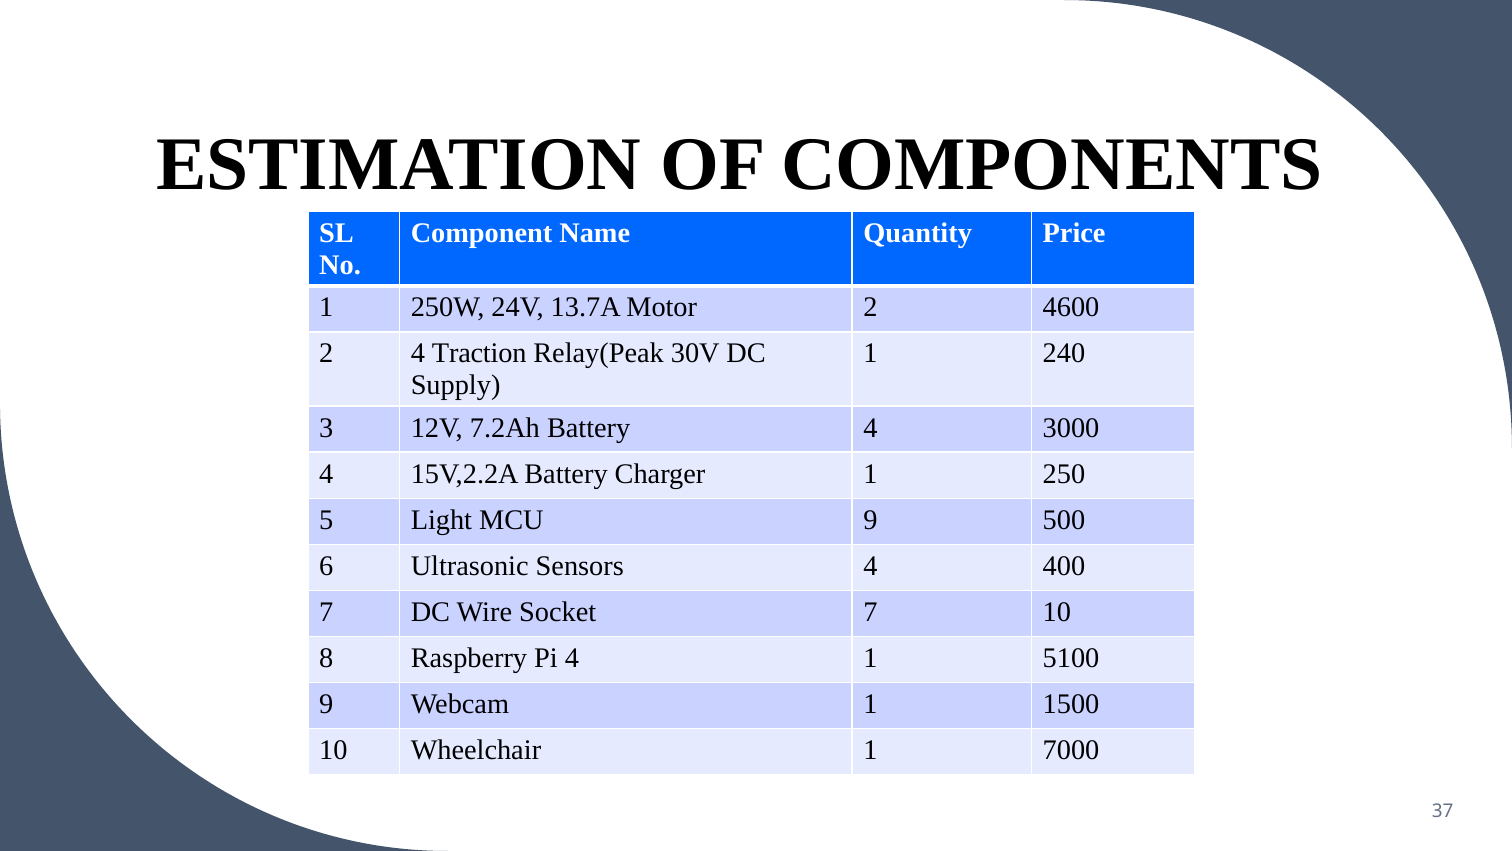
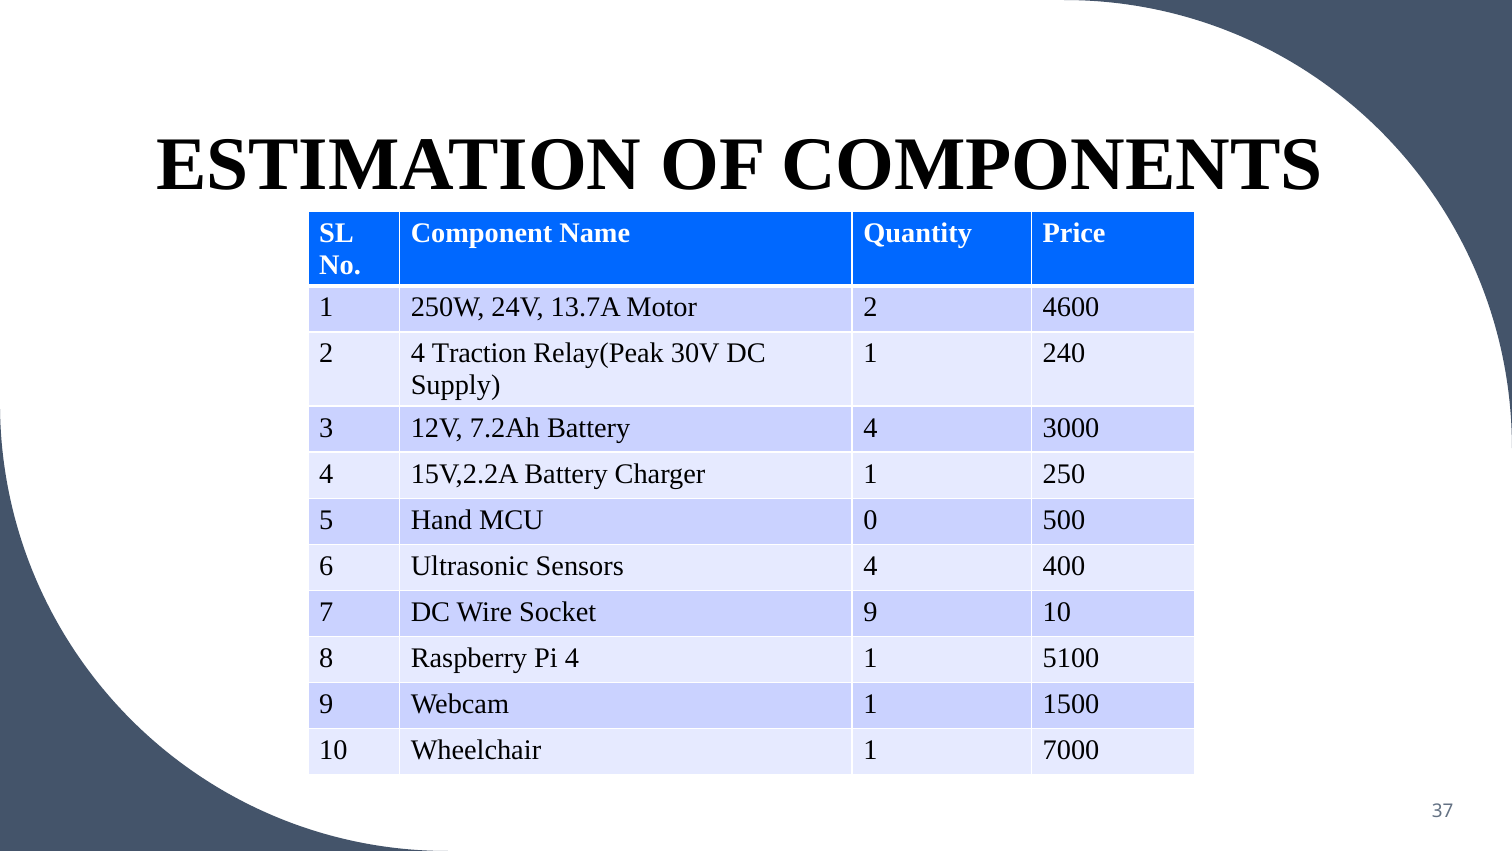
Light: Light -> Hand
MCU 9: 9 -> 0
Socket 7: 7 -> 9
